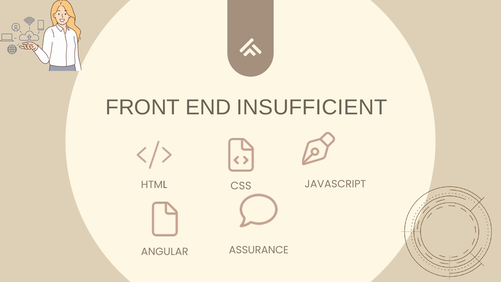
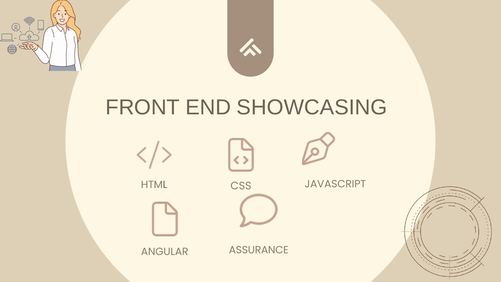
INSUFFICIENT: INSUFFICIENT -> SHOWCASING
